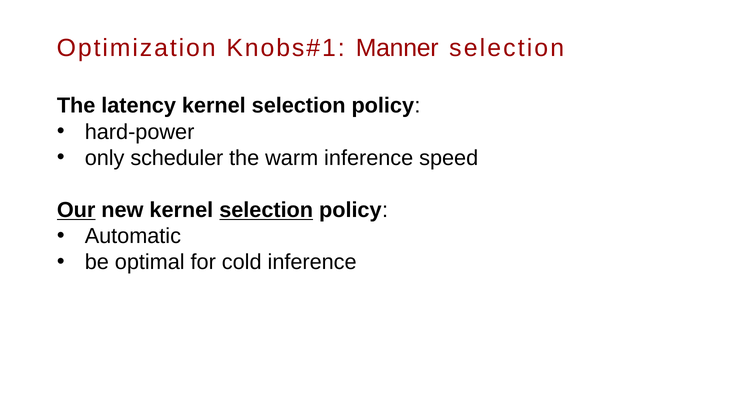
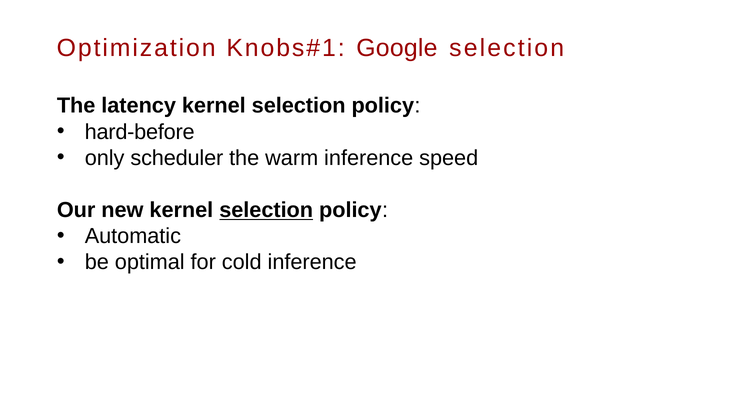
Manner: Manner -> Google
hard-power: hard-power -> hard-before
Our underline: present -> none
